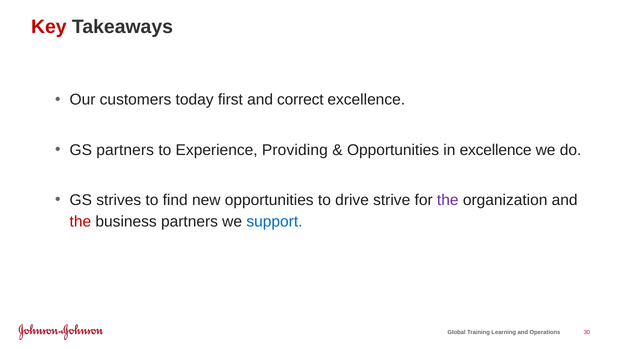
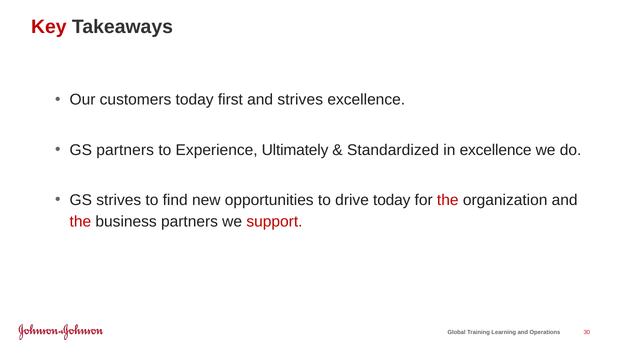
and correct: correct -> strives
Providing: Providing -> Ultimately
Opportunities at (393, 150): Opportunities -> Standardized
drive strive: strive -> today
the at (448, 200) colour: purple -> red
support colour: blue -> red
